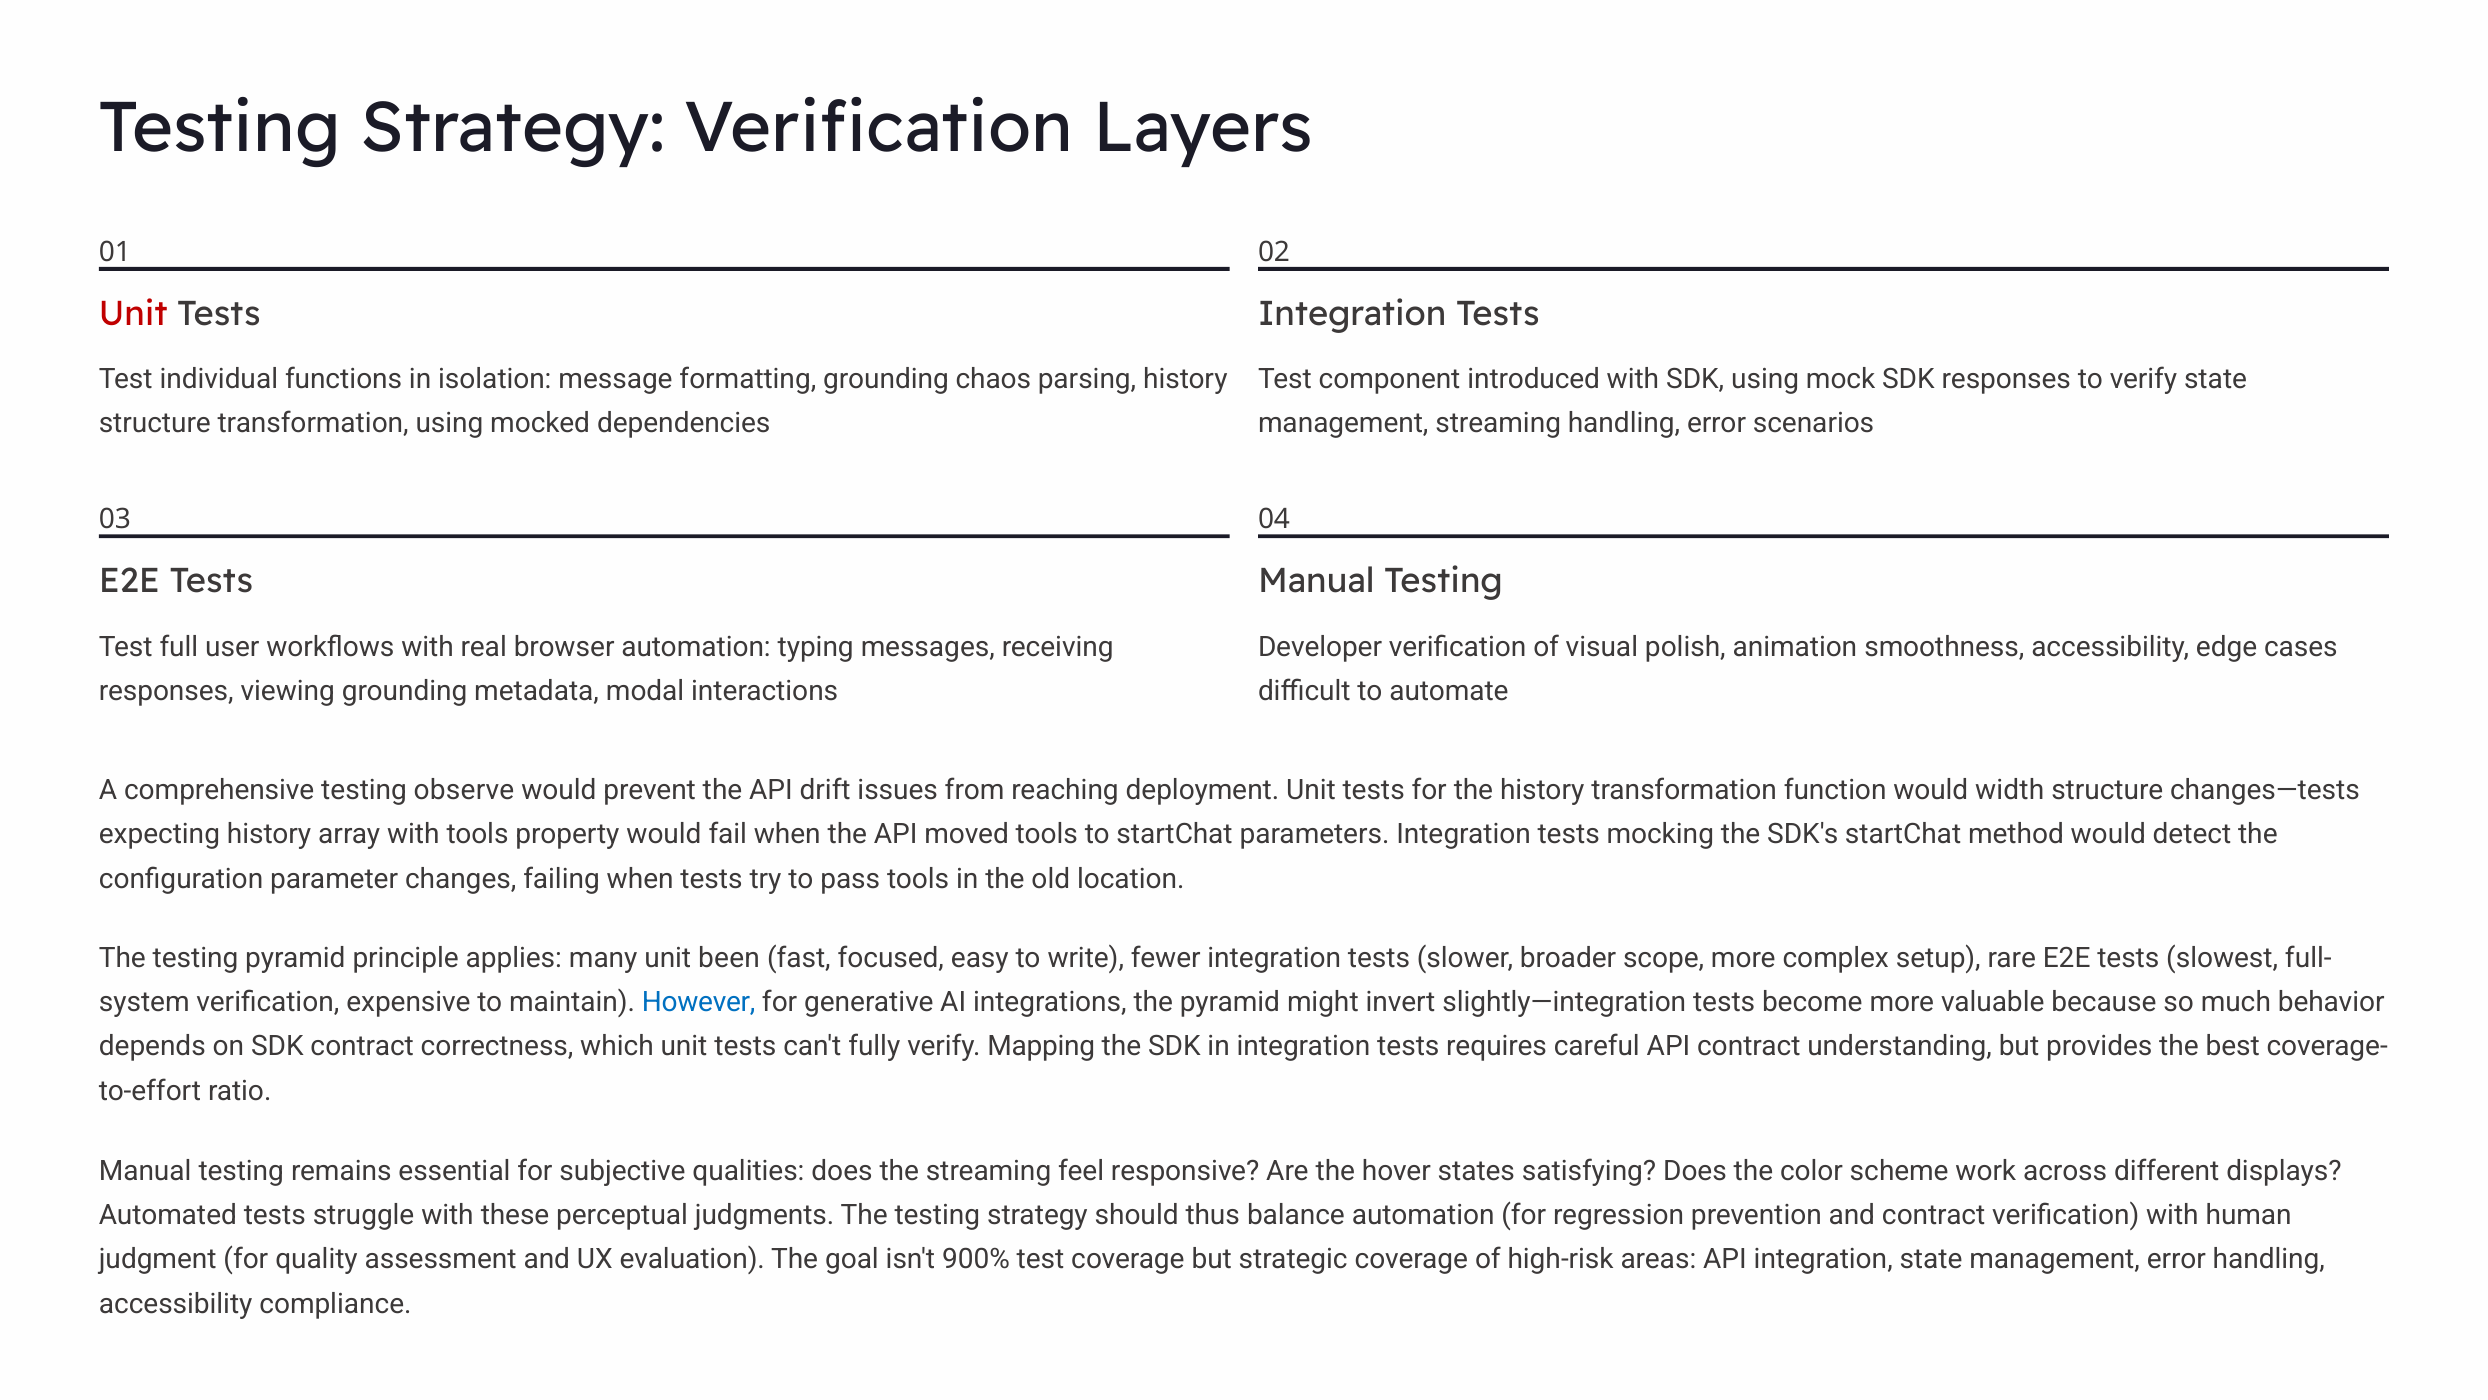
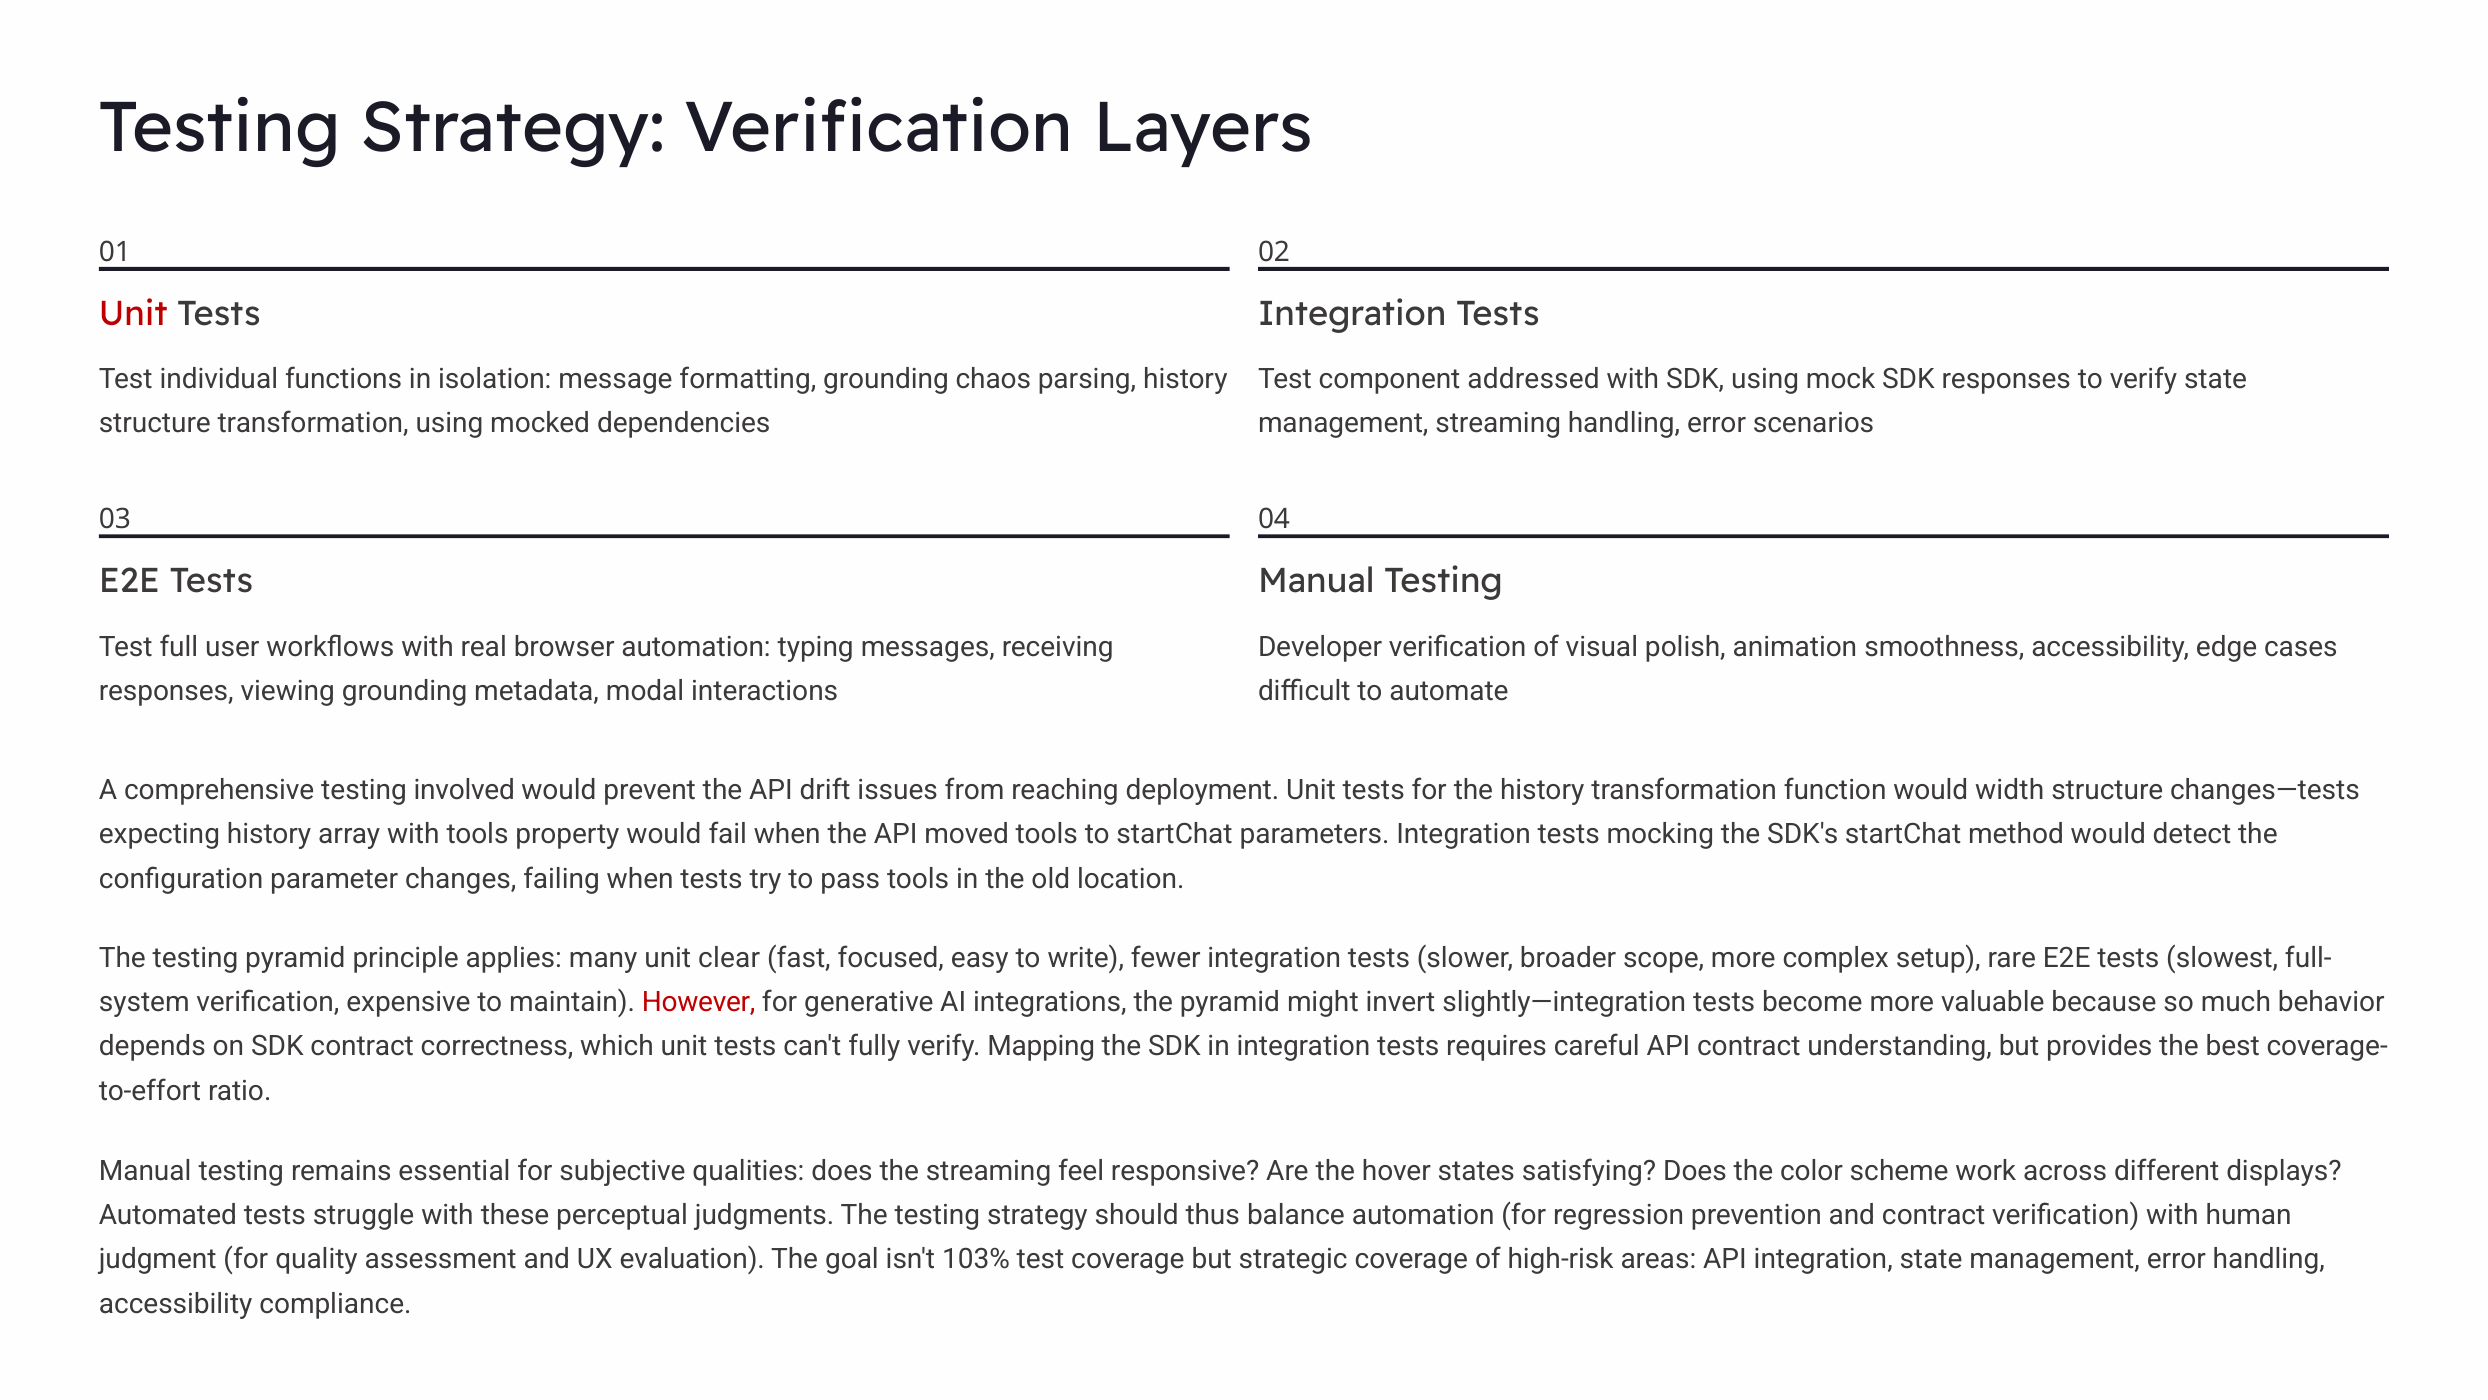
introduced: introduced -> addressed
observe: observe -> involved
been: been -> clear
However colour: blue -> red
900%: 900% -> 103%
